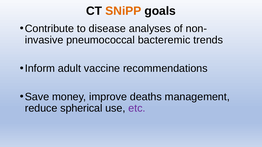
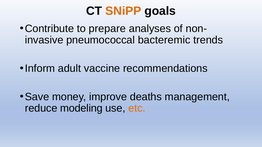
disease: disease -> prepare
spherical: spherical -> modeling
etc colour: purple -> orange
